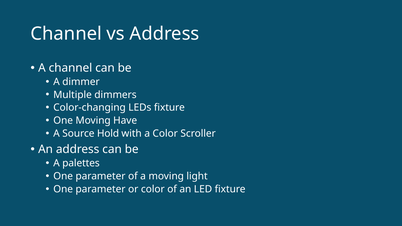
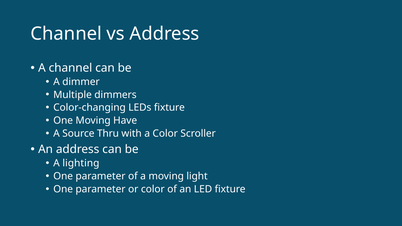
Hold: Hold -> Thru
palettes: palettes -> lighting
